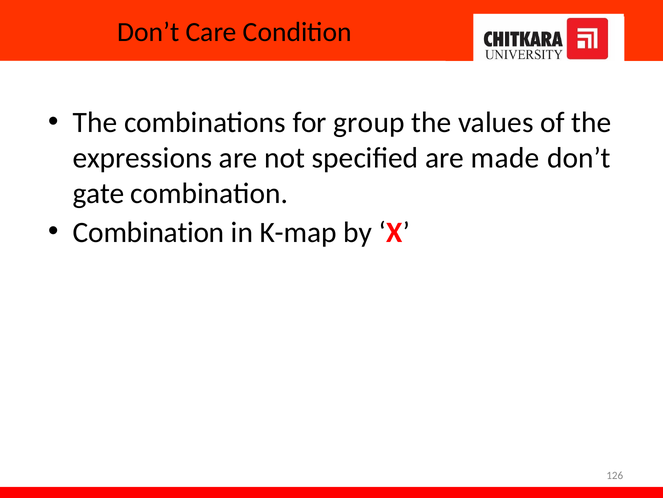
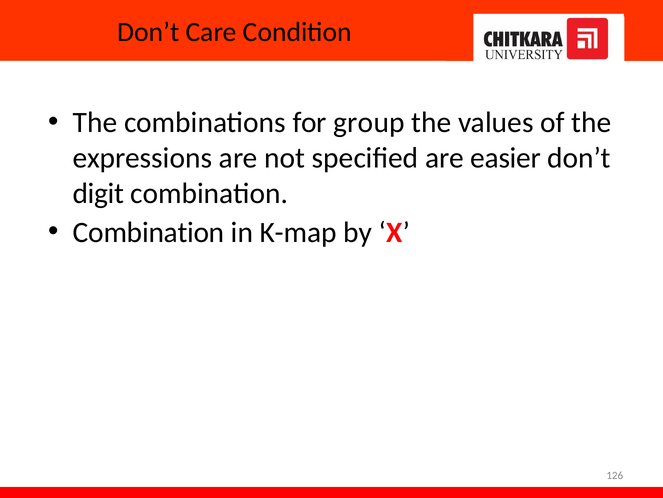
made: made -> easier
gate: gate -> digit
